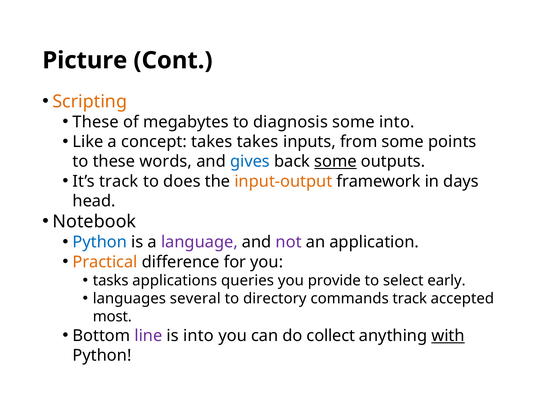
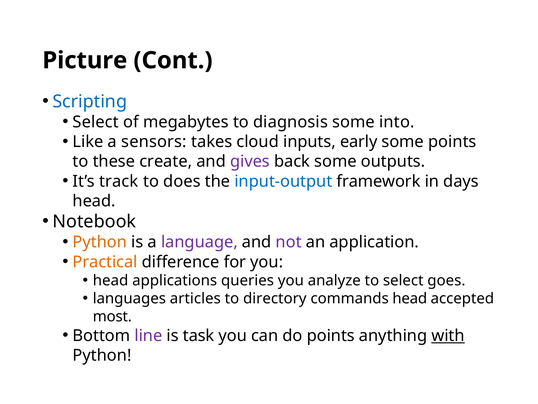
Scripting colour: orange -> blue
These at (96, 122): These -> Select
concept: concept -> sensors
takes takes: takes -> cloud
from: from -> early
words: words -> create
gives colour: blue -> purple
some at (335, 161) underline: present -> none
input-output colour: orange -> blue
Python at (100, 242) colour: blue -> orange
tasks at (111, 280): tasks -> head
provide: provide -> analyze
early: early -> goes
several: several -> articles
commands track: track -> head
is into: into -> task
do collect: collect -> points
